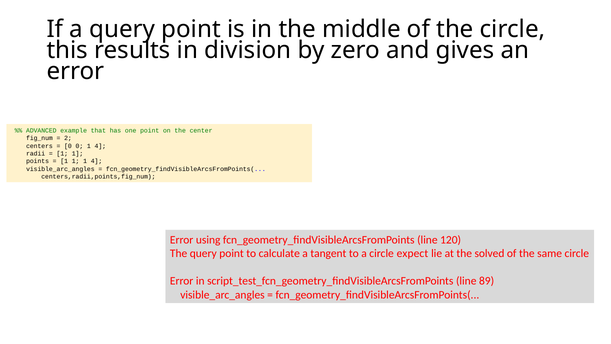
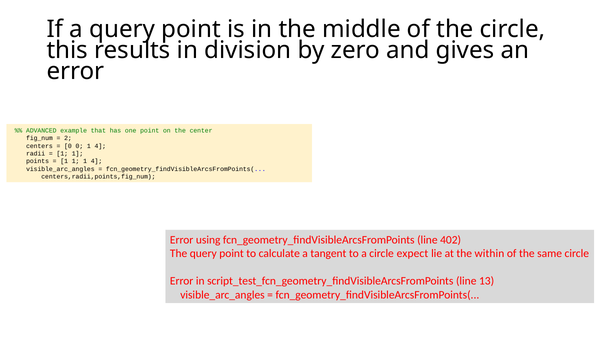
120: 120 -> 402
solved: solved -> within
89: 89 -> 13
